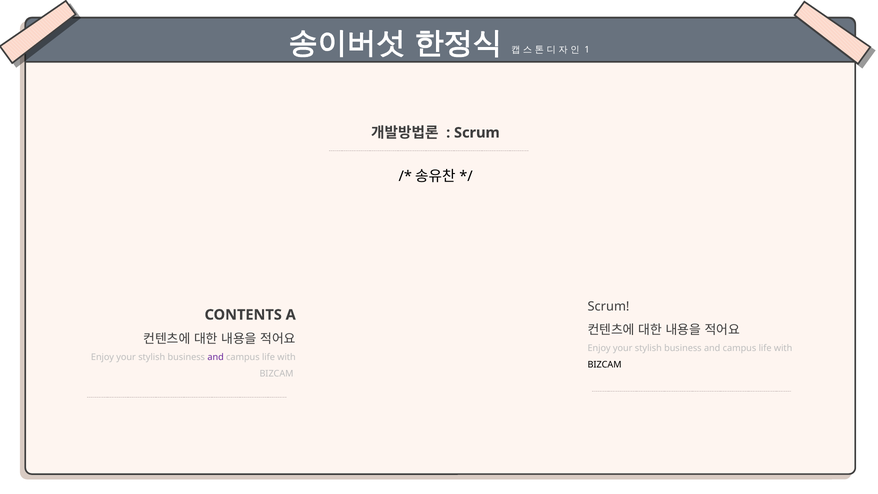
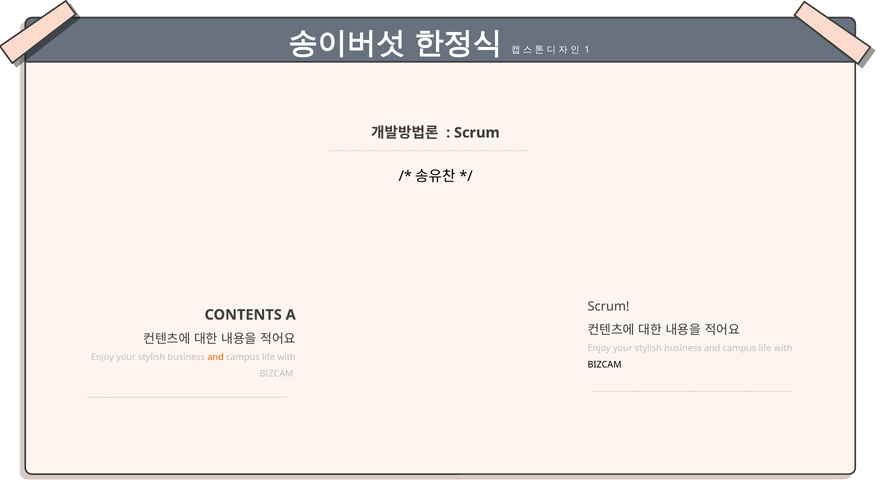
and at (216, 357) colour: purple -> orange
